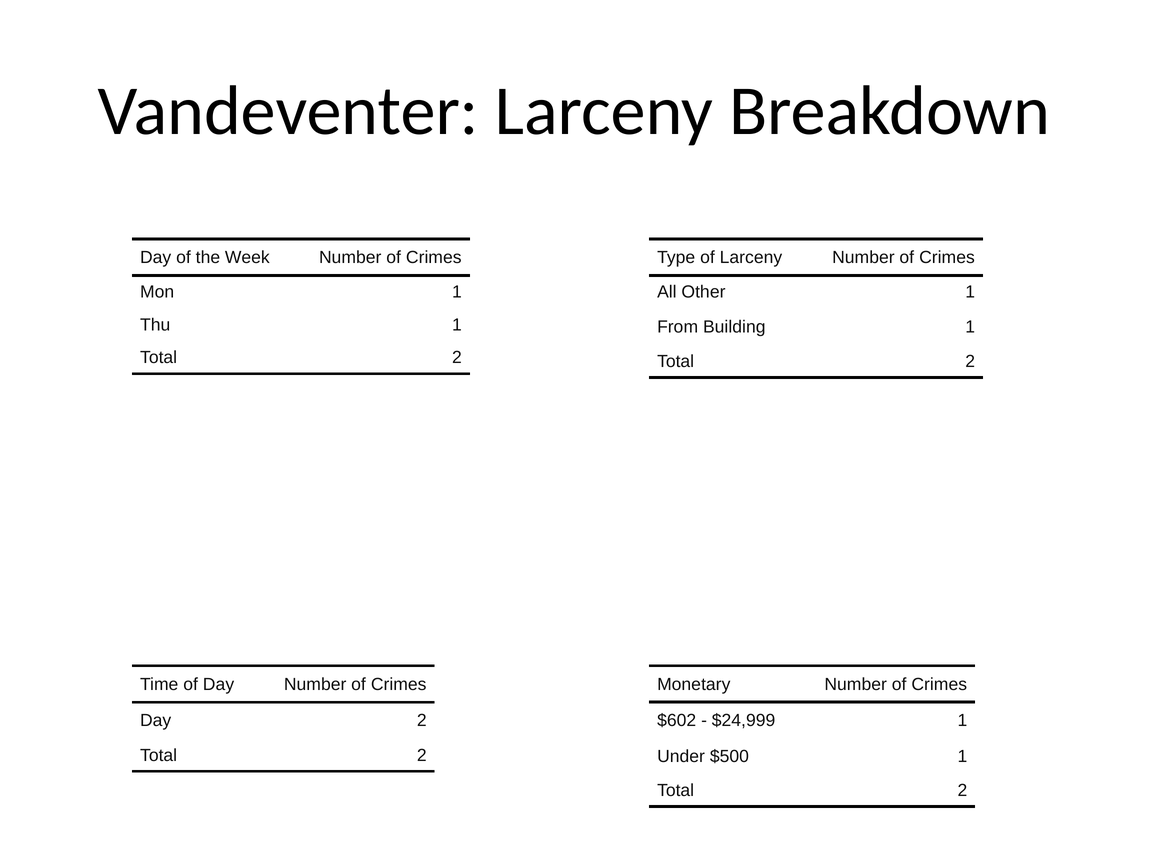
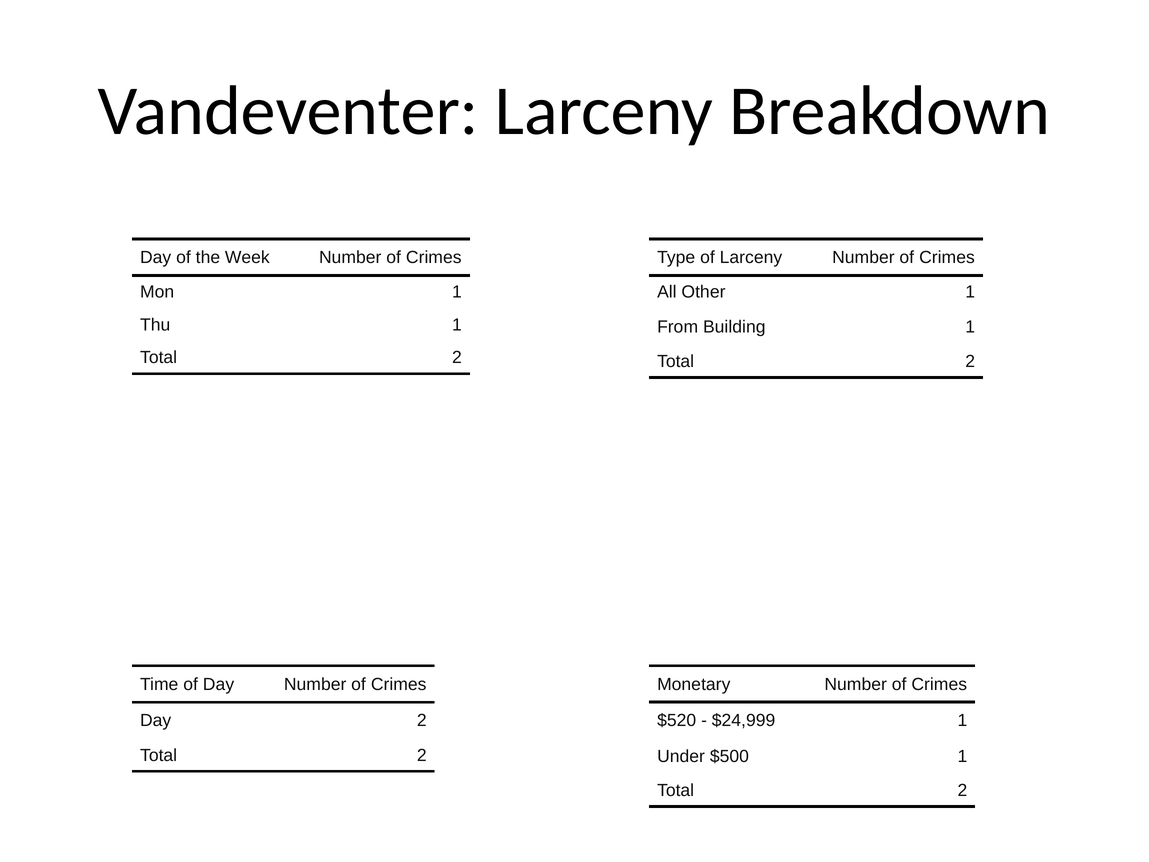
$602: $602 -> $520
